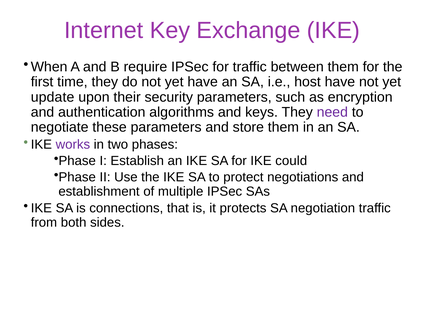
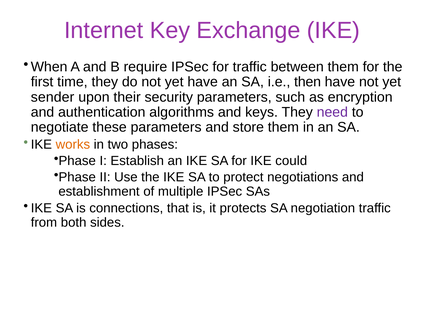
host: host -> then
update: update -> sender
works colour: purple -> orange
